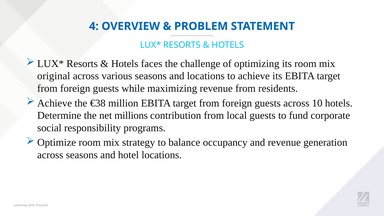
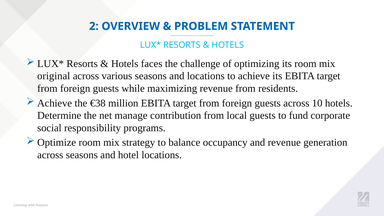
4: 4 -> 2
millions: millions -> manage
